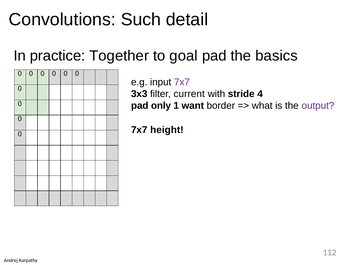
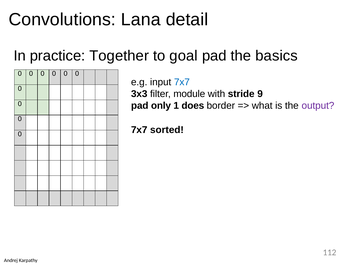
Such: Such -> Lana
7x7 at (182, 82) colour: purple -> blue
current: current -> module
4: 4 -> 9
want: want -> does
height: height -> sorted
